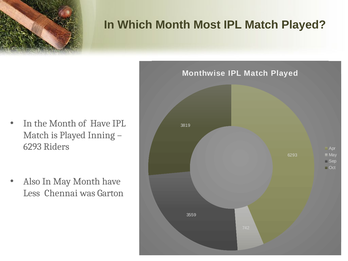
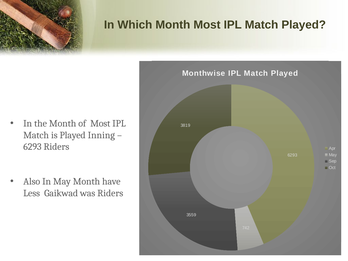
of Have: Have -> Most
Chennai: Chennai -> Gaikwad
was Garton: Garton -> Riders
